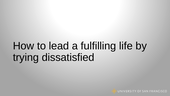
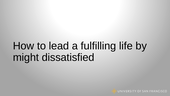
trying: trying -> might
